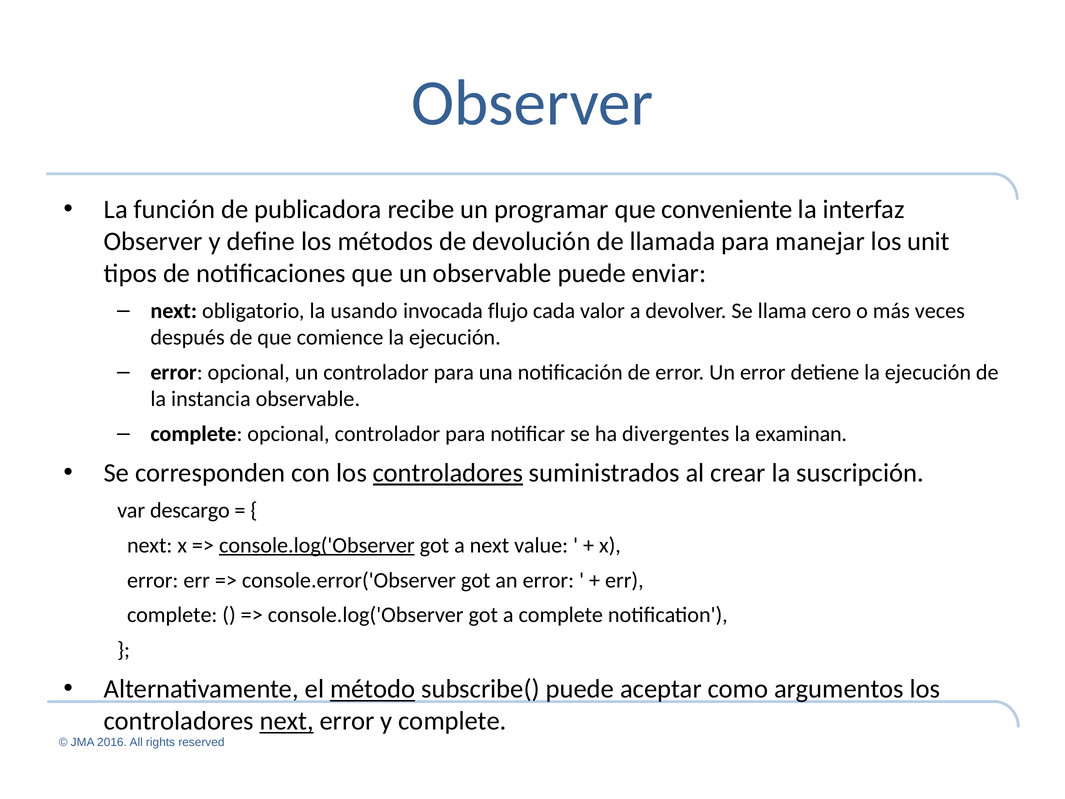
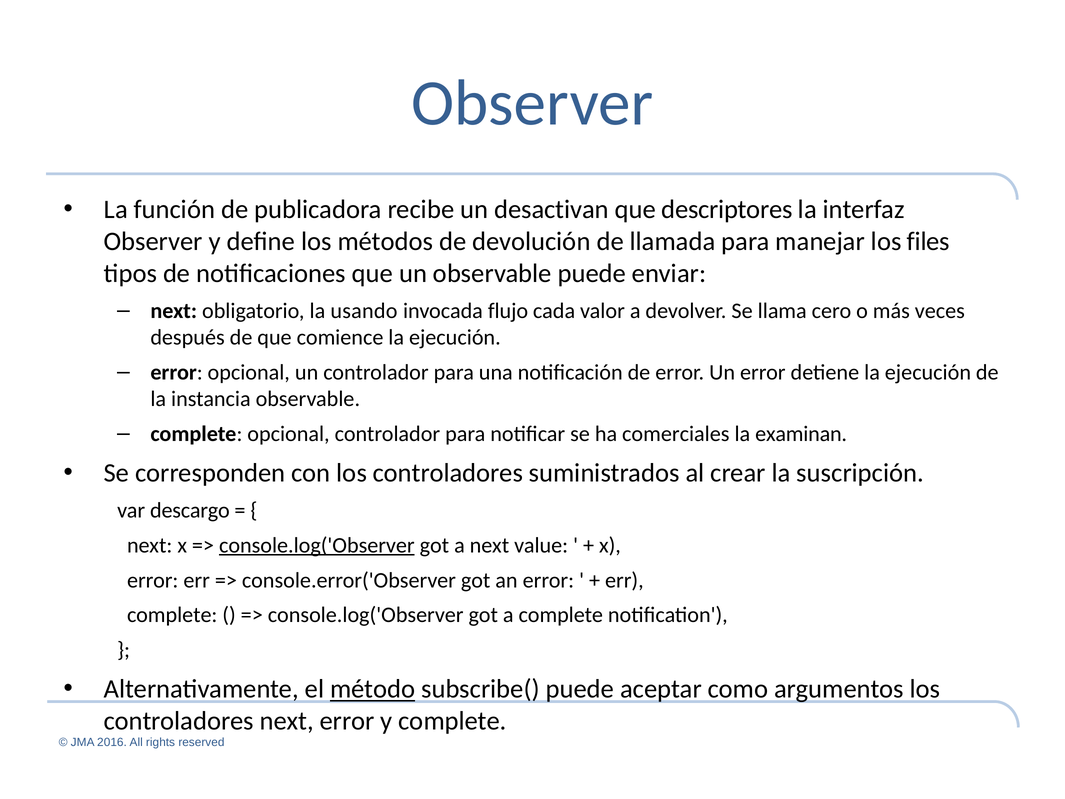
programar: programar -> desactivan
conveniente: conveniente -> descriptores
unit: unit -> files
divergentes: divergentes -> comerciales
controladores at (448, 473) underline: present -> none
next at (287, 721) underline: present -> none
